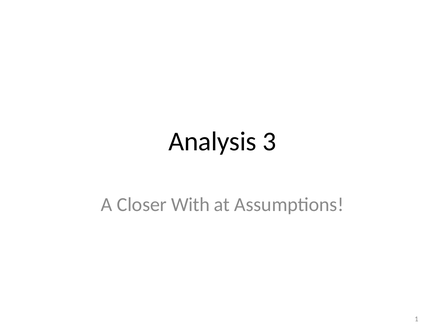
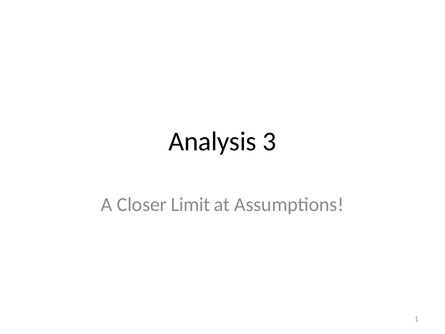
With: With -> Limit
